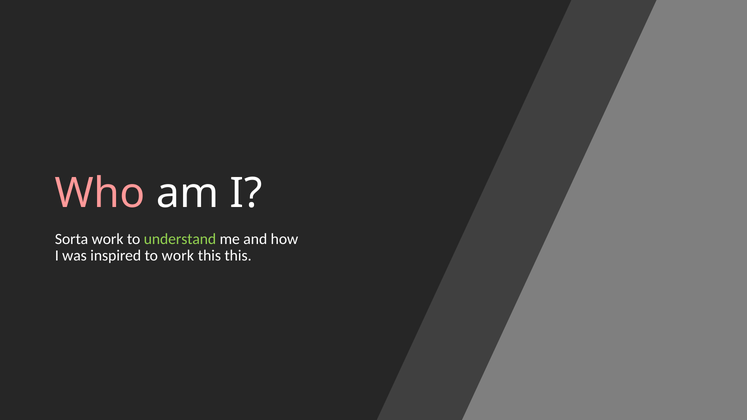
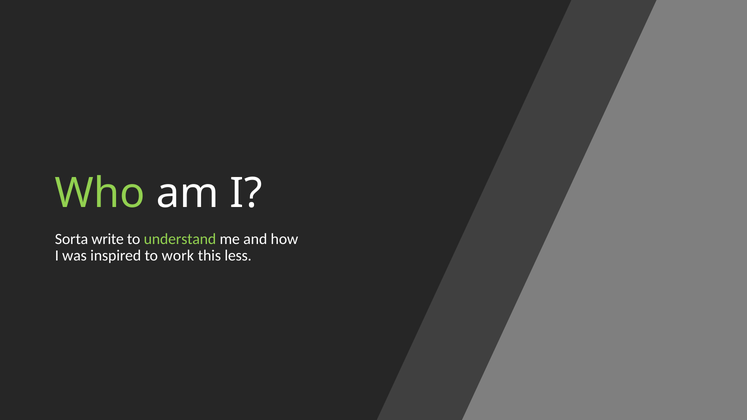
Who colour: pink -> light green
Sorta work: work -> write
this this: this -> less
